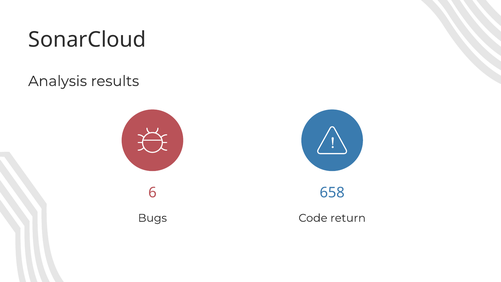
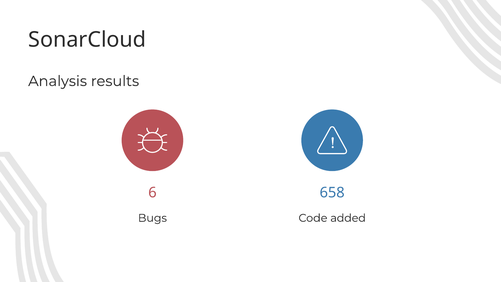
return: return -> added
